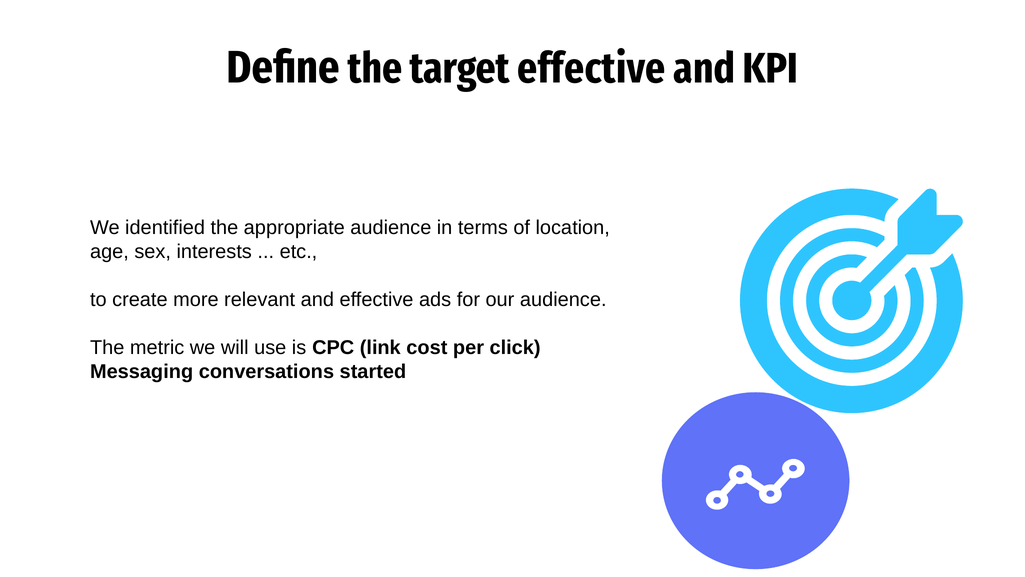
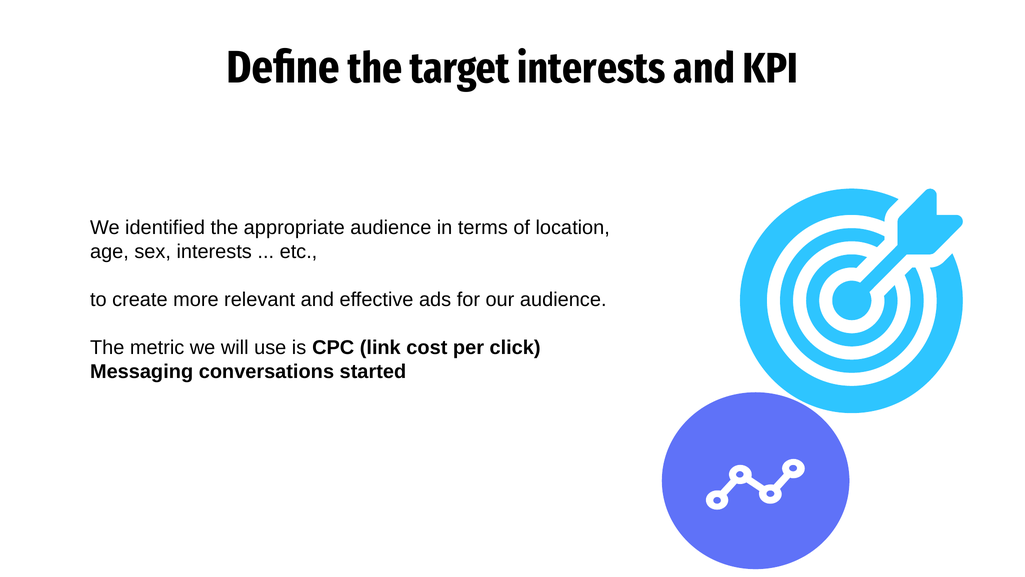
target effective: effective -> interests
